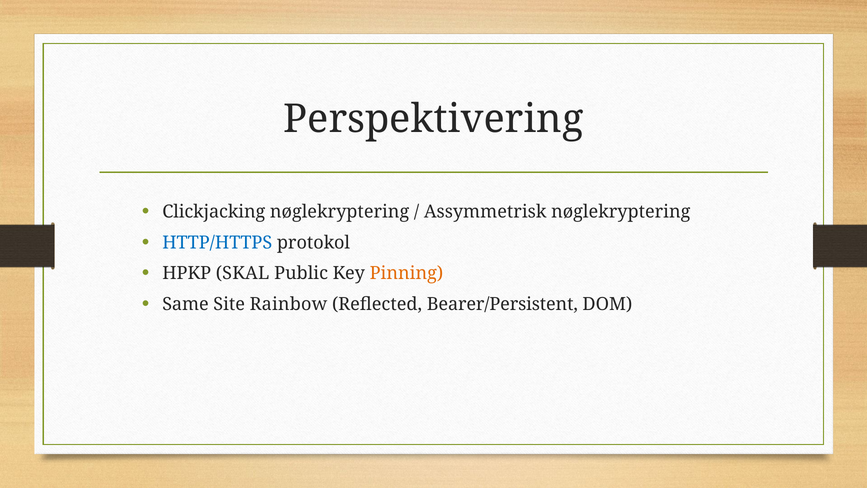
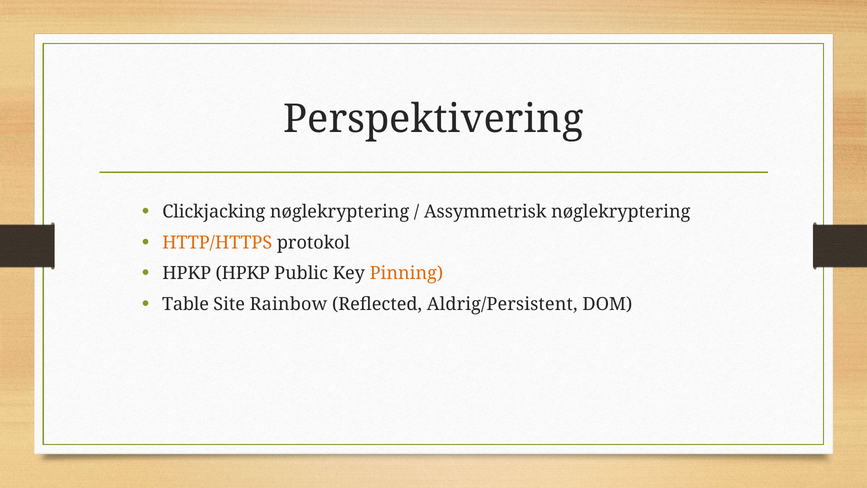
HTTP/HTTPS colour: blue -> orange
HPKP SKAL: SKAL -> HPKP
Same: Same -> Table
Bearer/Persistent: Bearer/Persistent -> Aldrig/Persistent
